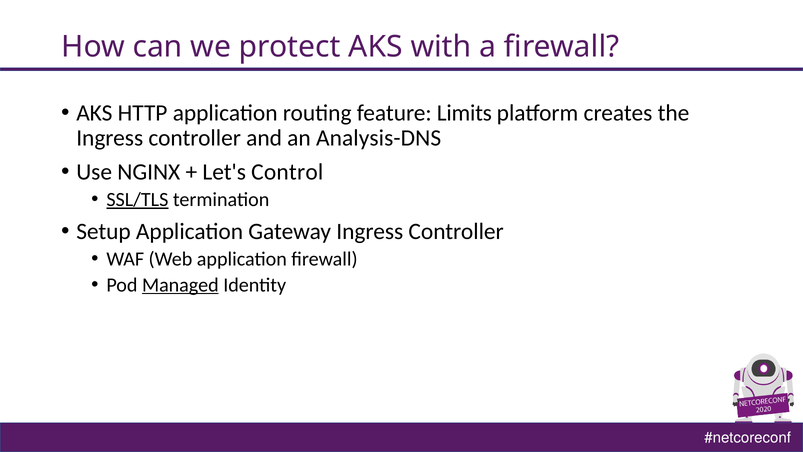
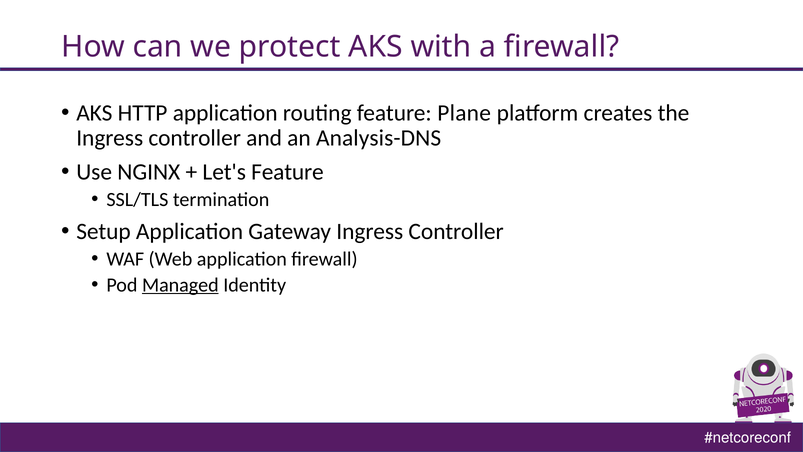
Limits: Limits -> Plane
Let's Control: Control -> Feature
SSL/TLS underline: present -> none
